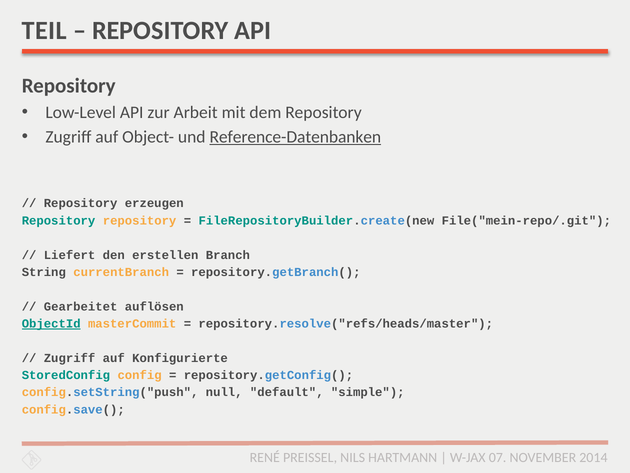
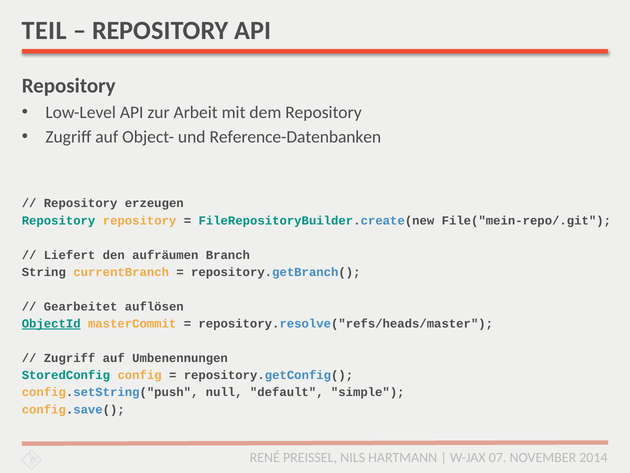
Reference-Datenbanken underline: present -> none
erstellen: erstellen -> aufräumen
Konfigurierte: Konfigurierte -> Umbenennungen
